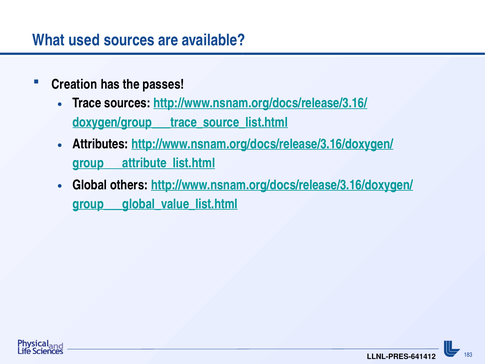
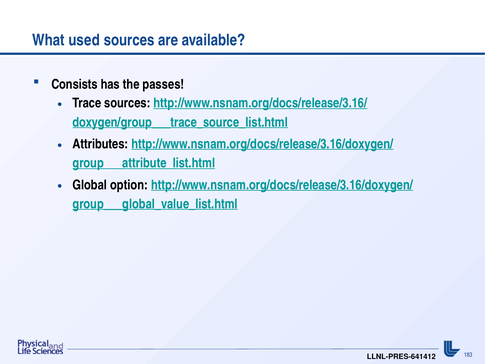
Creation: Creation -> Consists
others: others -> option
